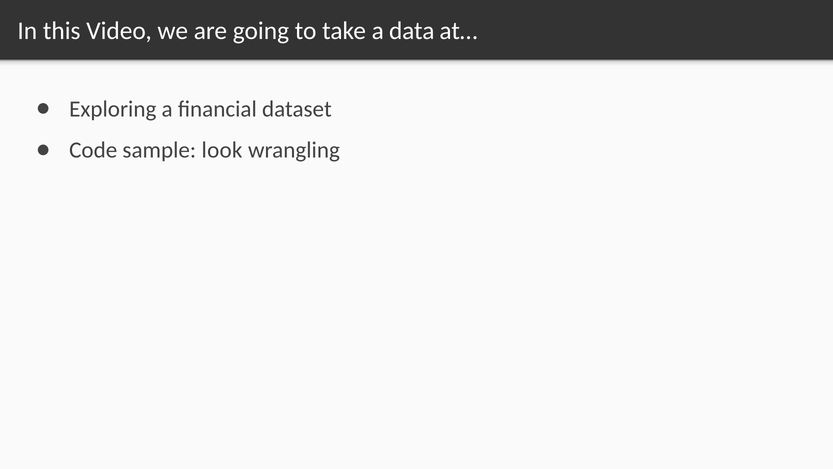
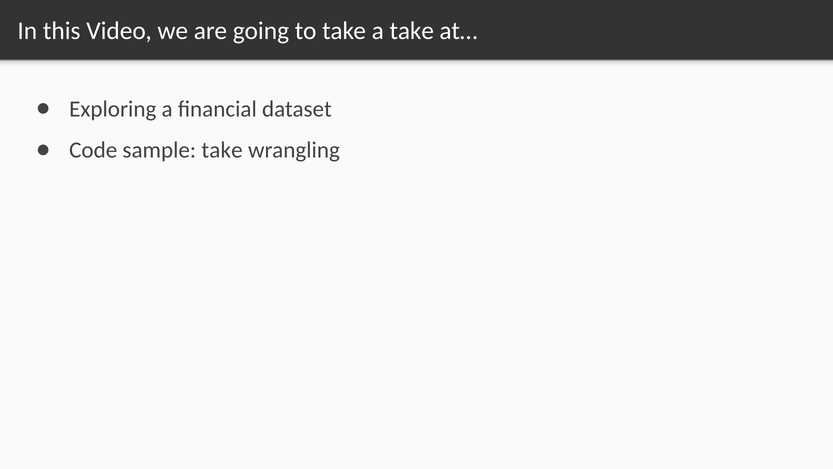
a data: data -> take
sample look: look -> take
